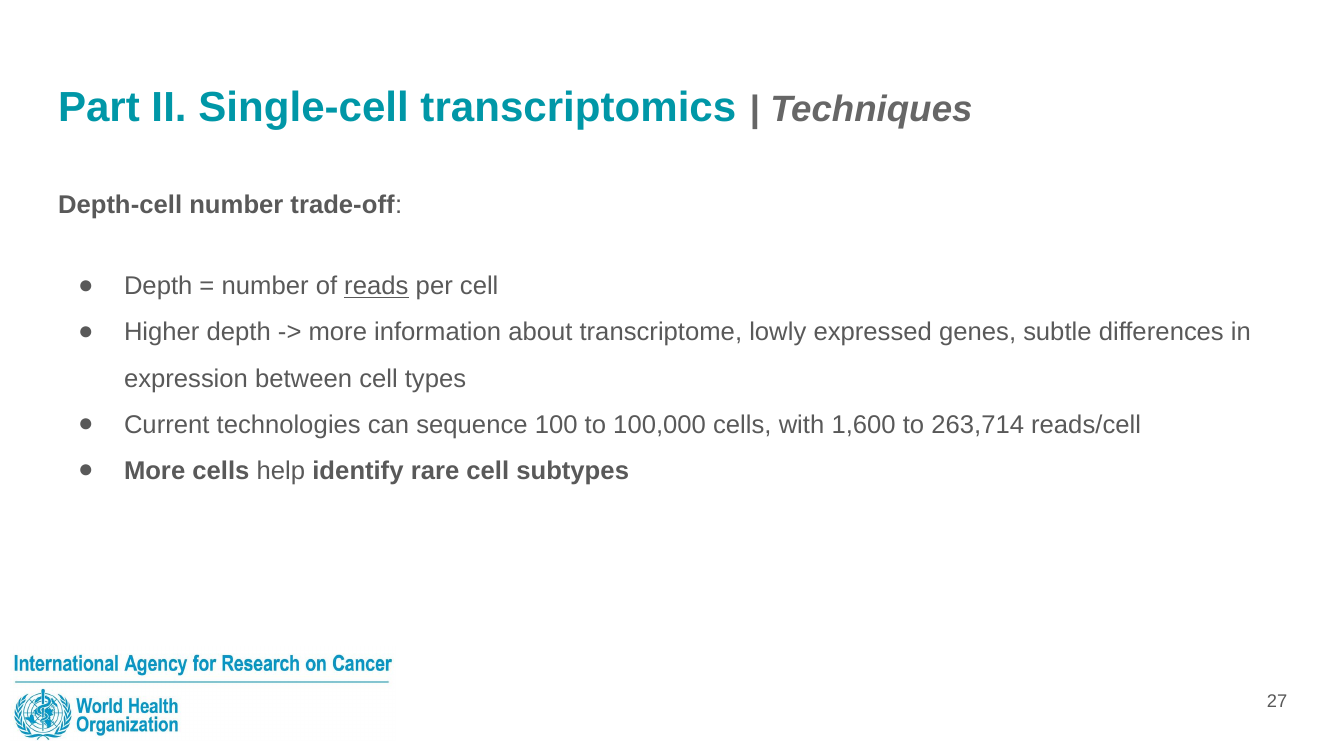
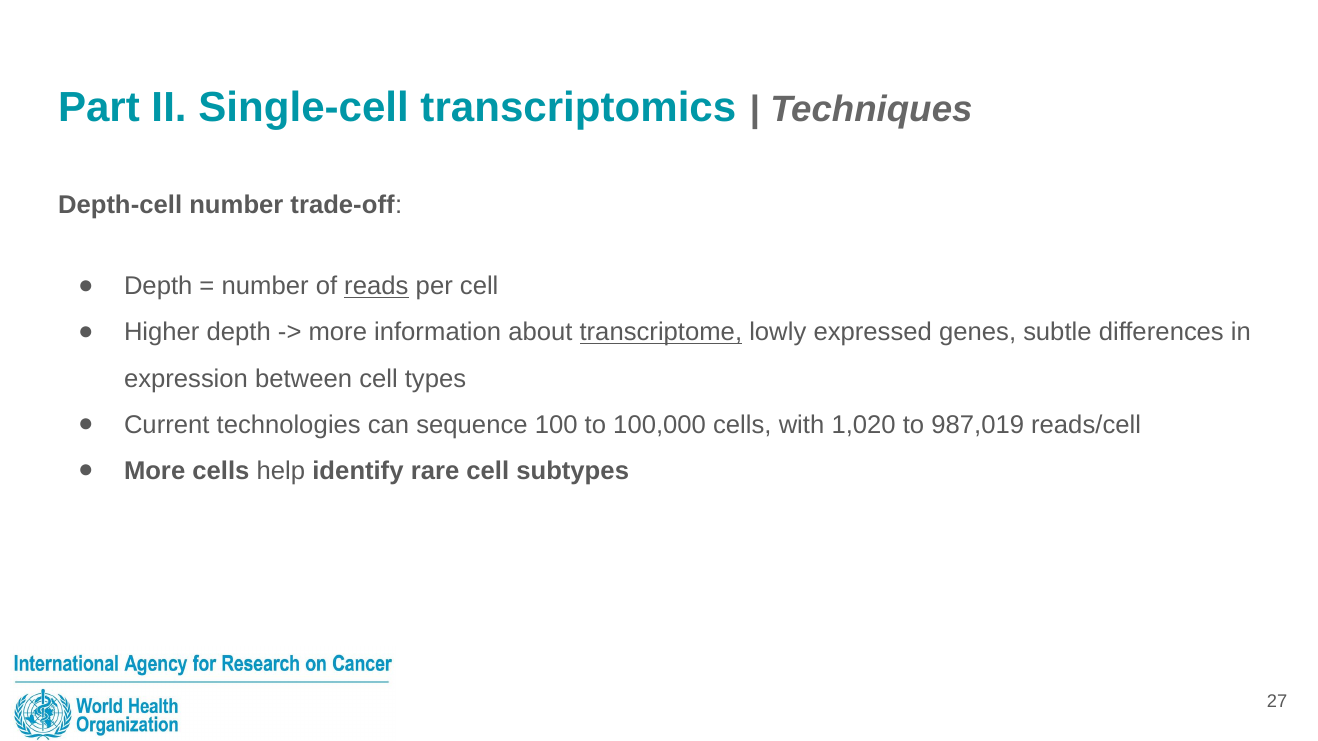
transcriptome underline: none -> present
1,600: 1,600 -> 1,020
263,714: 263,714 -> 987,019
